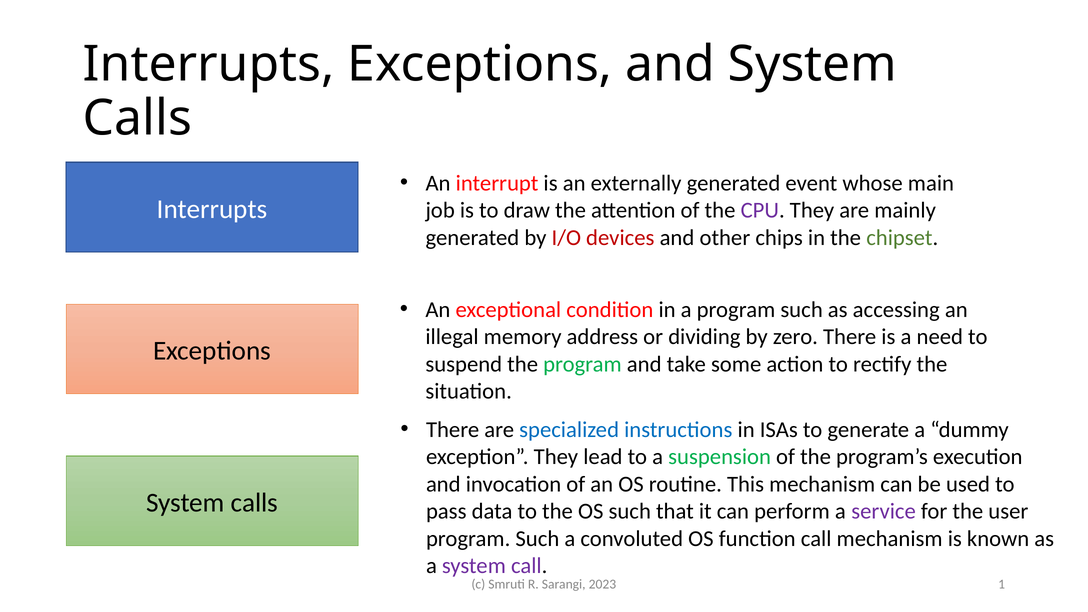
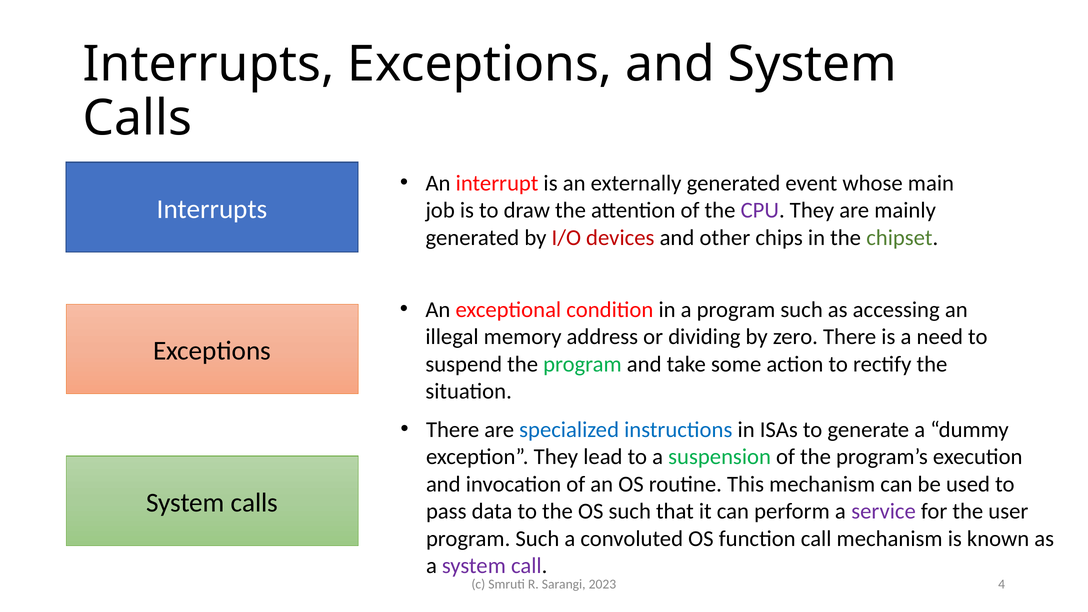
1: 1 -> 4
